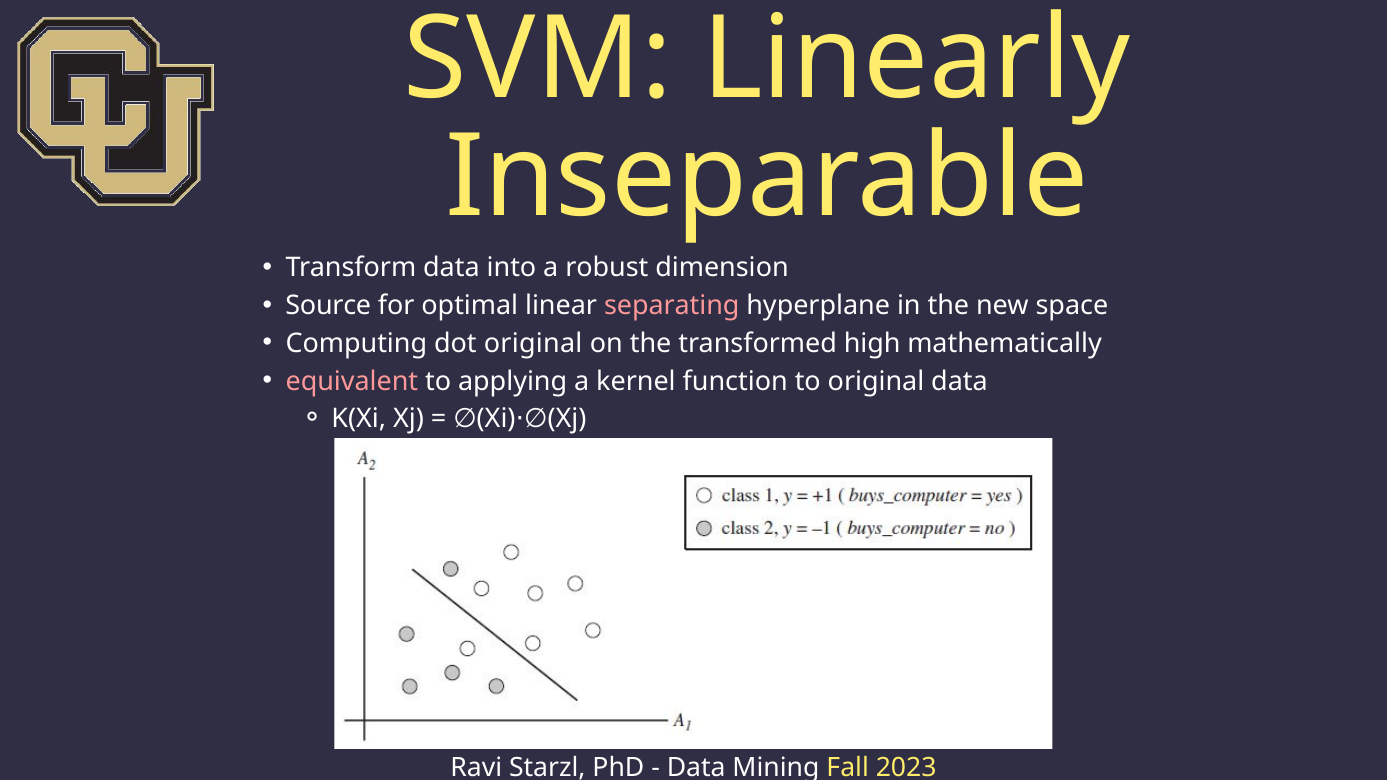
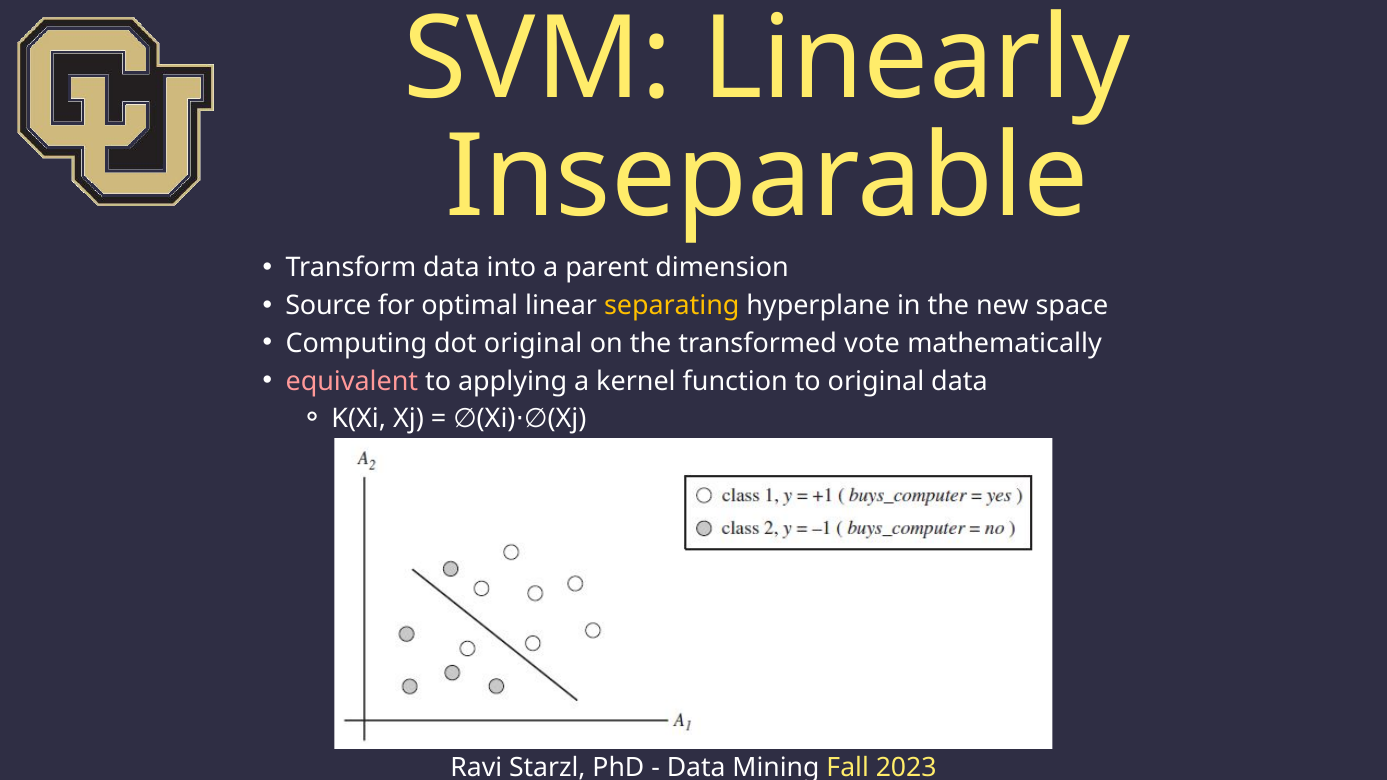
robust: robust -> parent
separating colour: pink -> yellow
high: high -> vote
